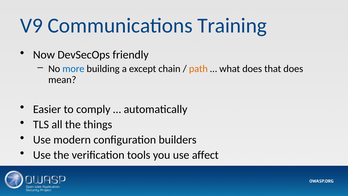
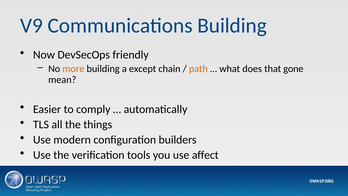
Communications Training: Training -> Building
more colour: blue -> orange
that does: does -> gone
